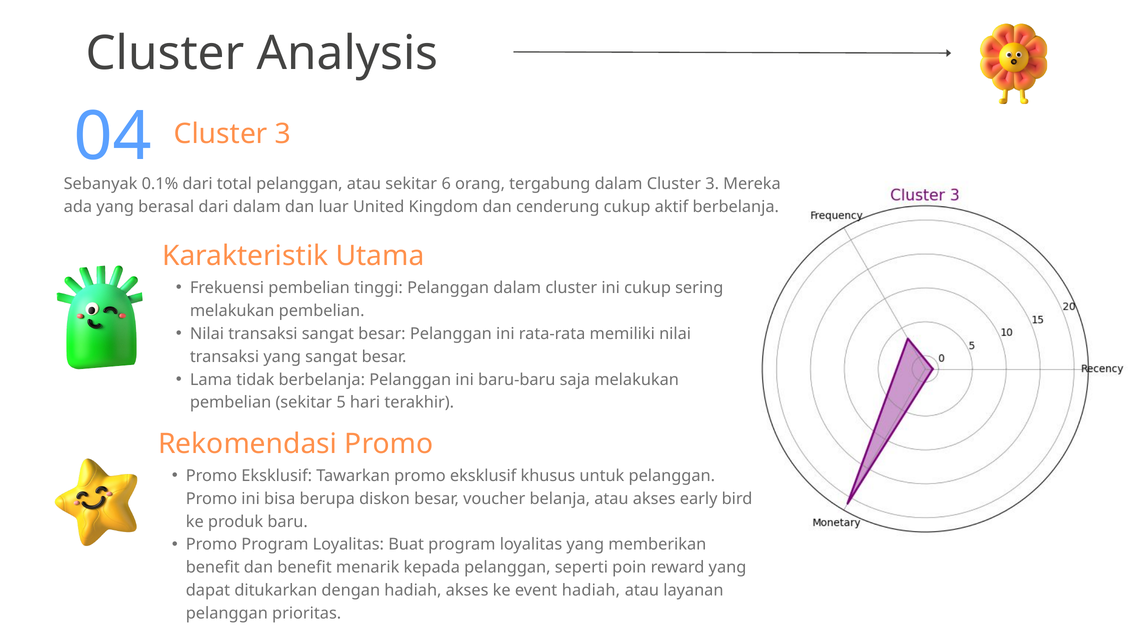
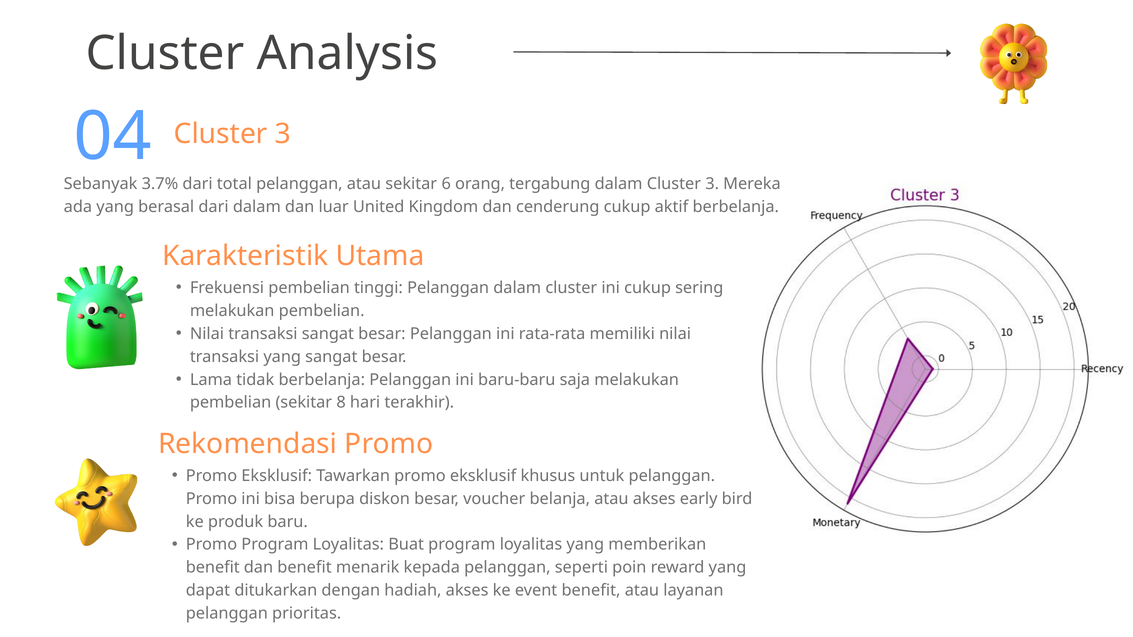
0.1%: 0.1% -> 3.7%
5: 5 -> 8
event hadiah: hadiah -> benefit
